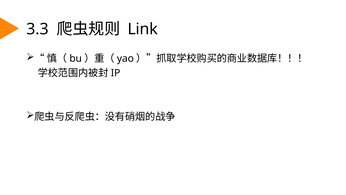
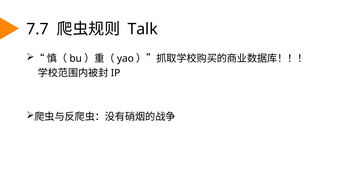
3.3: 3.3 -> 7.7
Link: Link -> Talk
